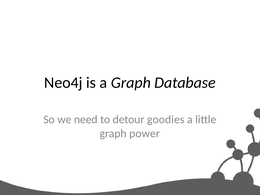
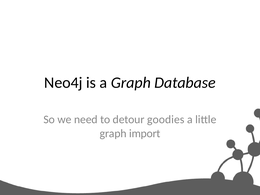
power: power -> import
